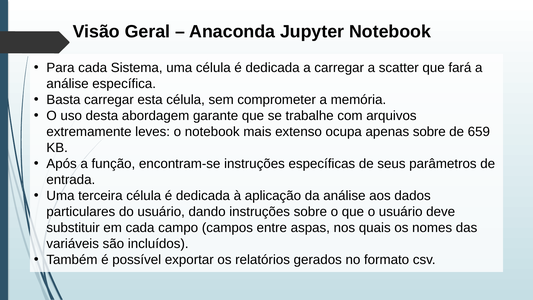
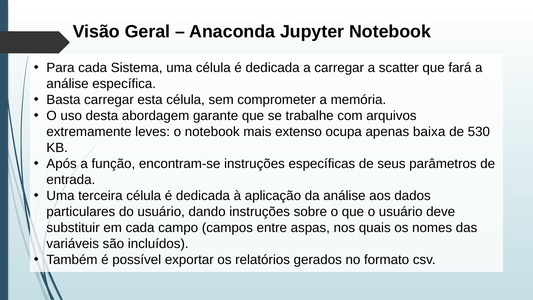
apenas sobre: sobre -> baixa
659: 659 -> 530
